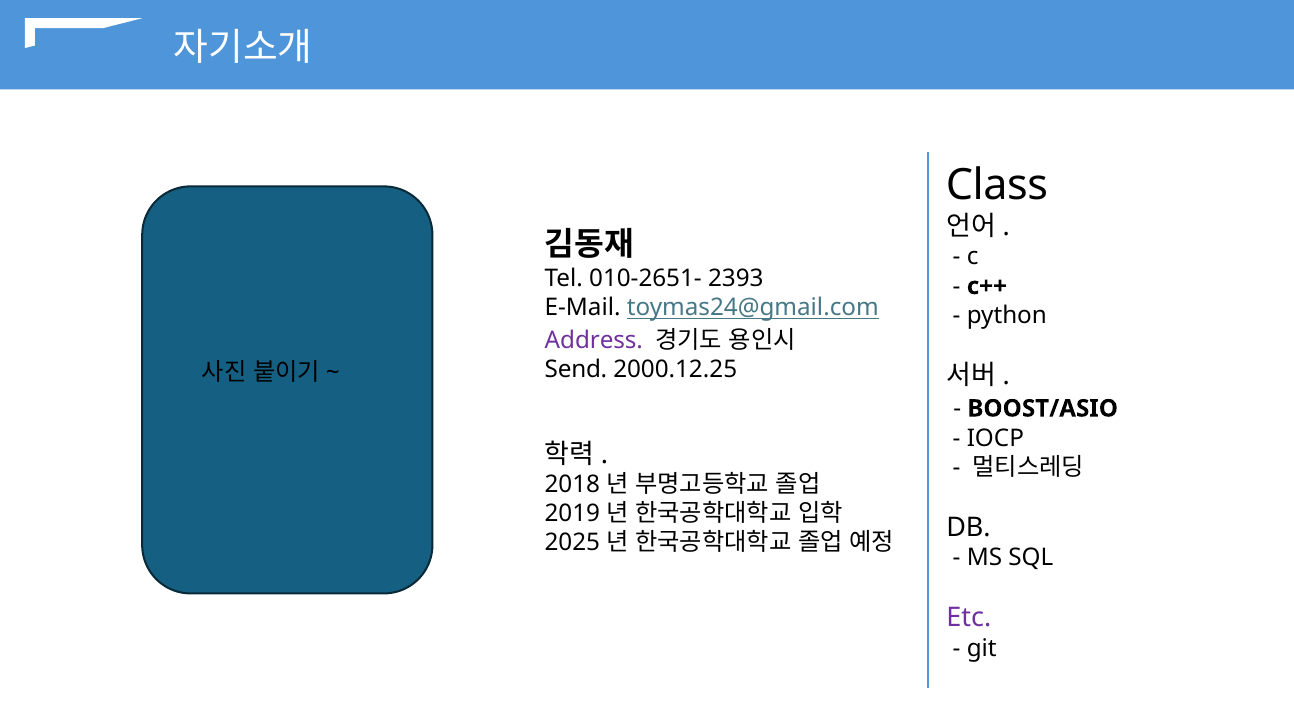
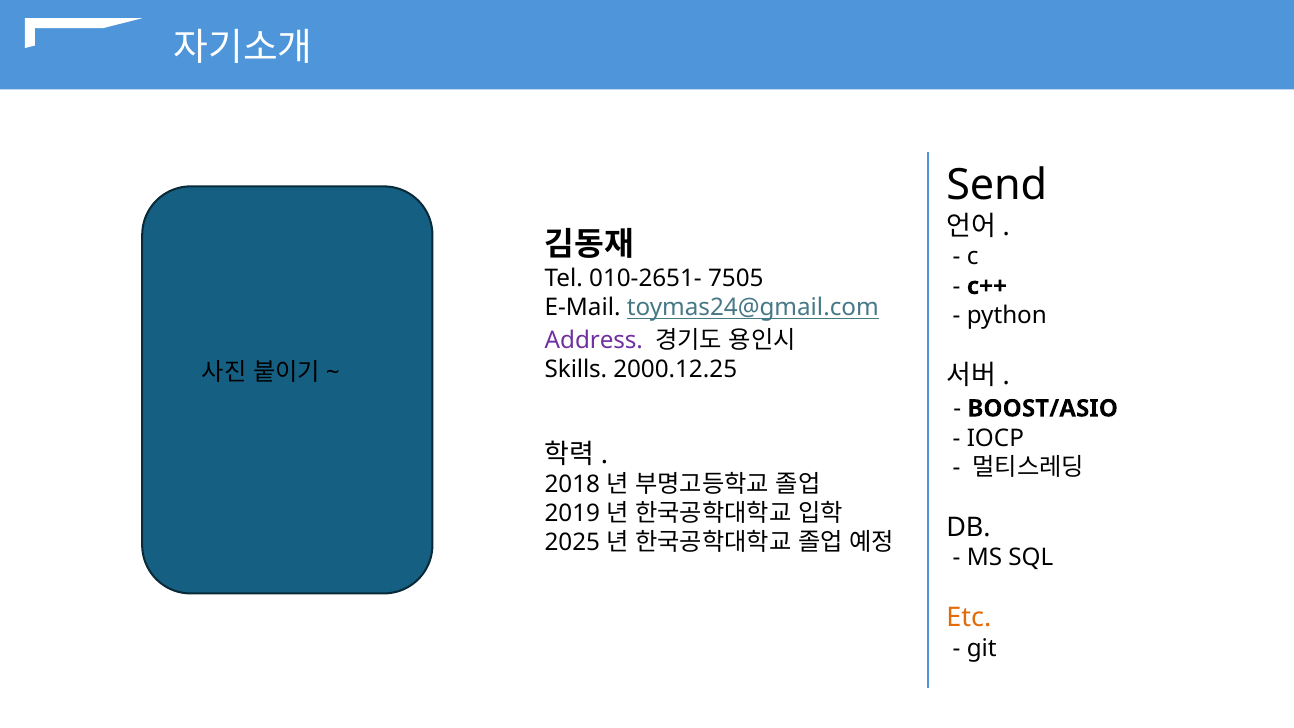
Class: Class -> Send
2393: 2393 -> 7505
Send: Send -> Skills
Etc colour: purple -> orange
